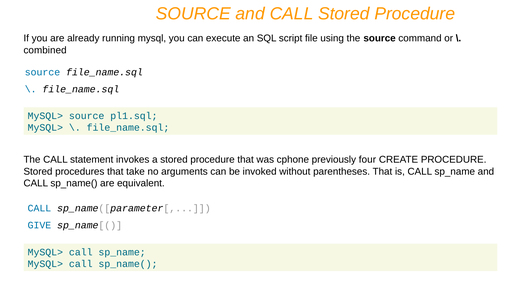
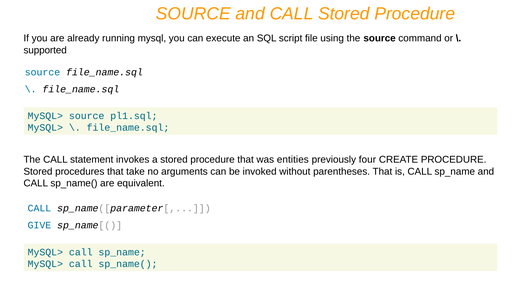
combined: combined -> supported
cphone: cphone -> entities
